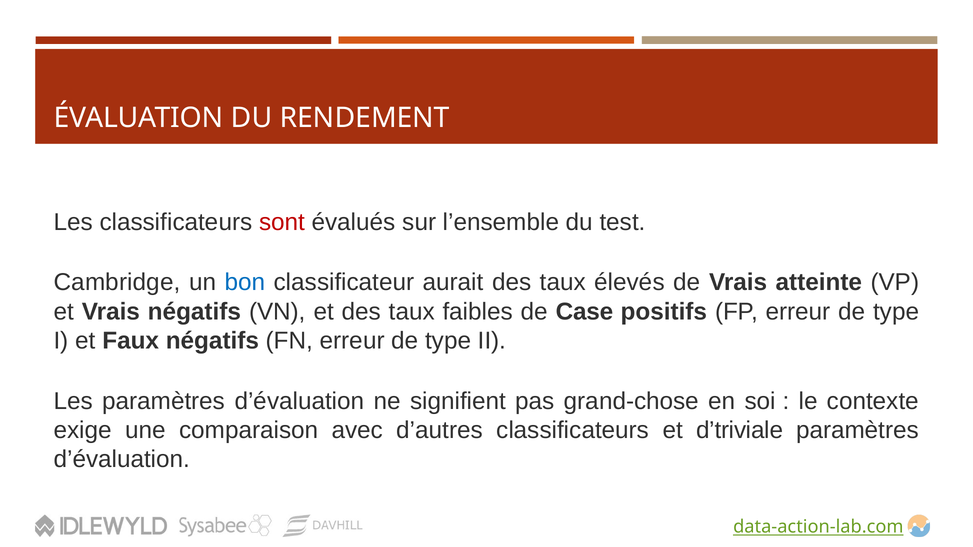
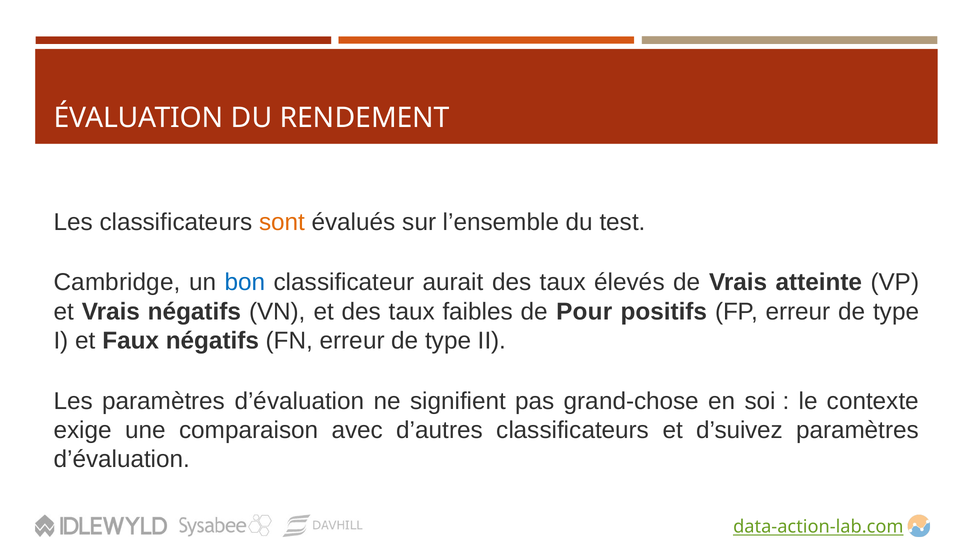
sont colour: red -> orange
Case: Case -> Pour
d’triviale: d’triviale -> d’suivez
